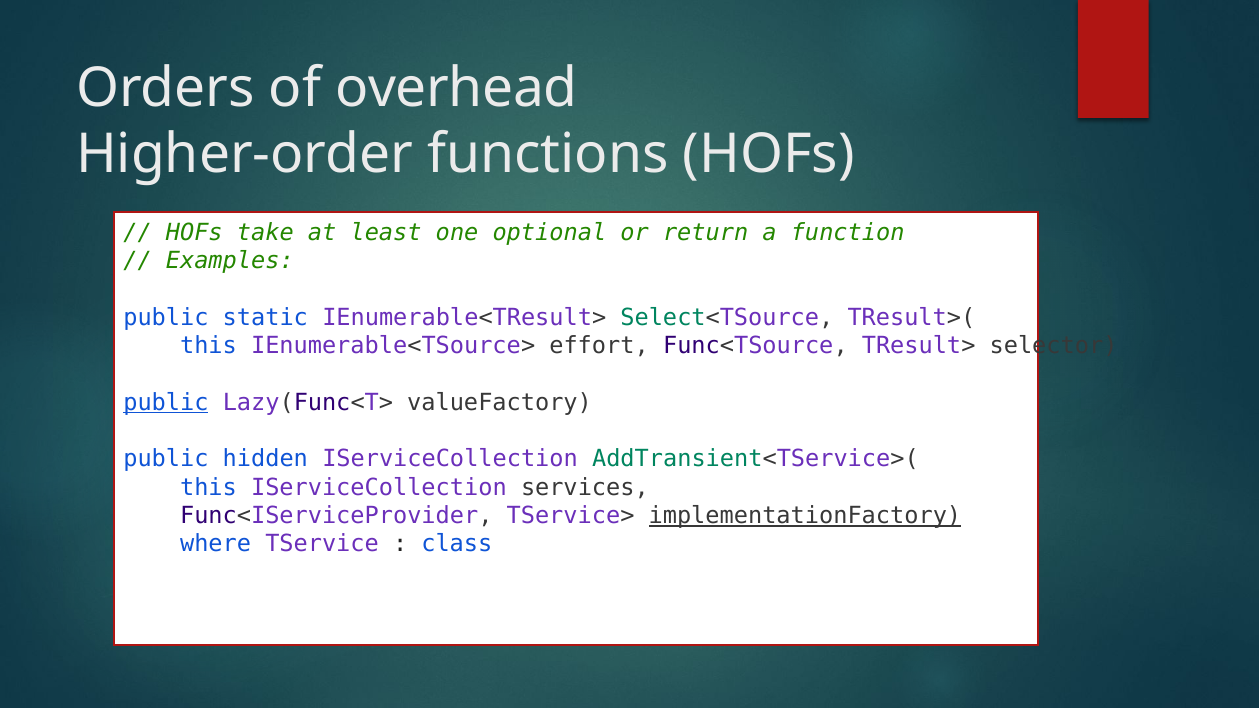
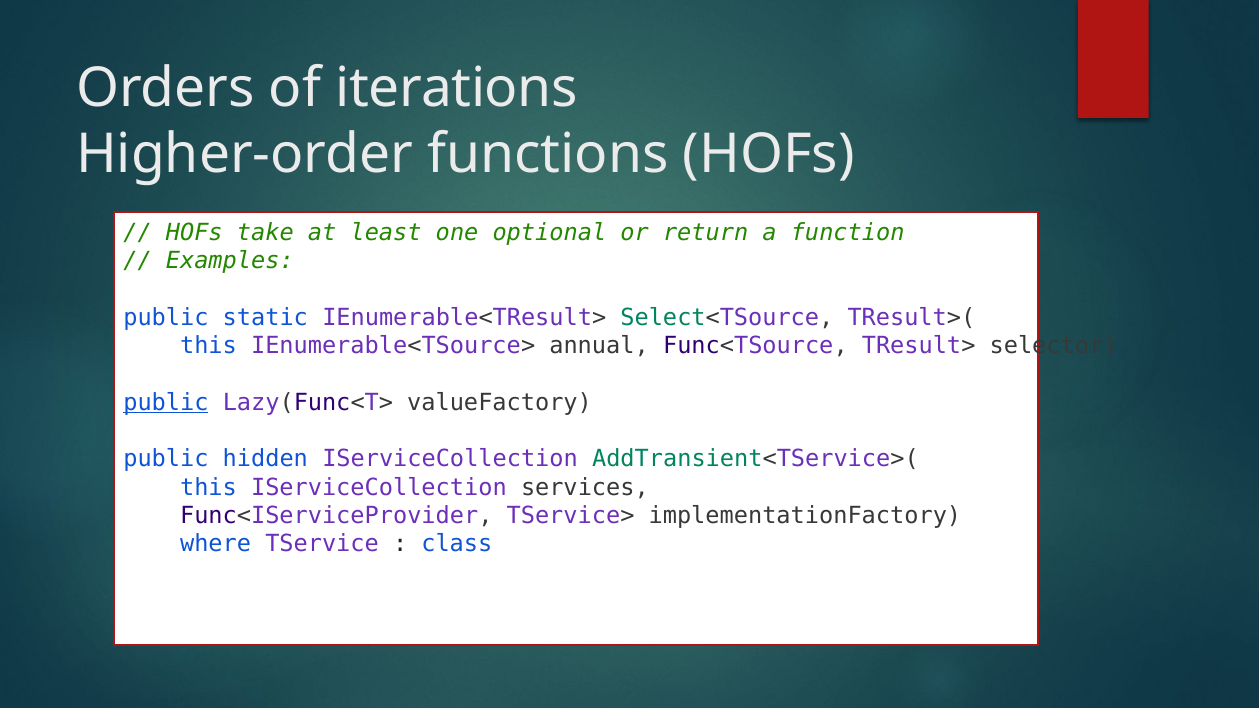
overhead: overhead -> iterations
effort: effort -> annual
implementationFactory underline: present -> none
